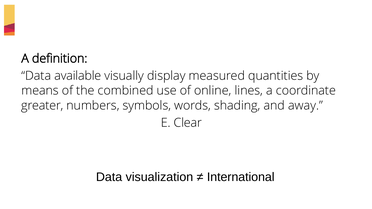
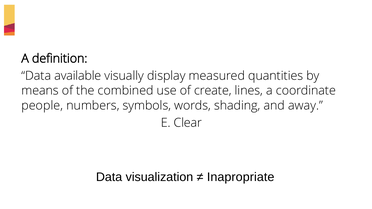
online: online -> create
greater: greater -> people
International: International -> Inapropriate
